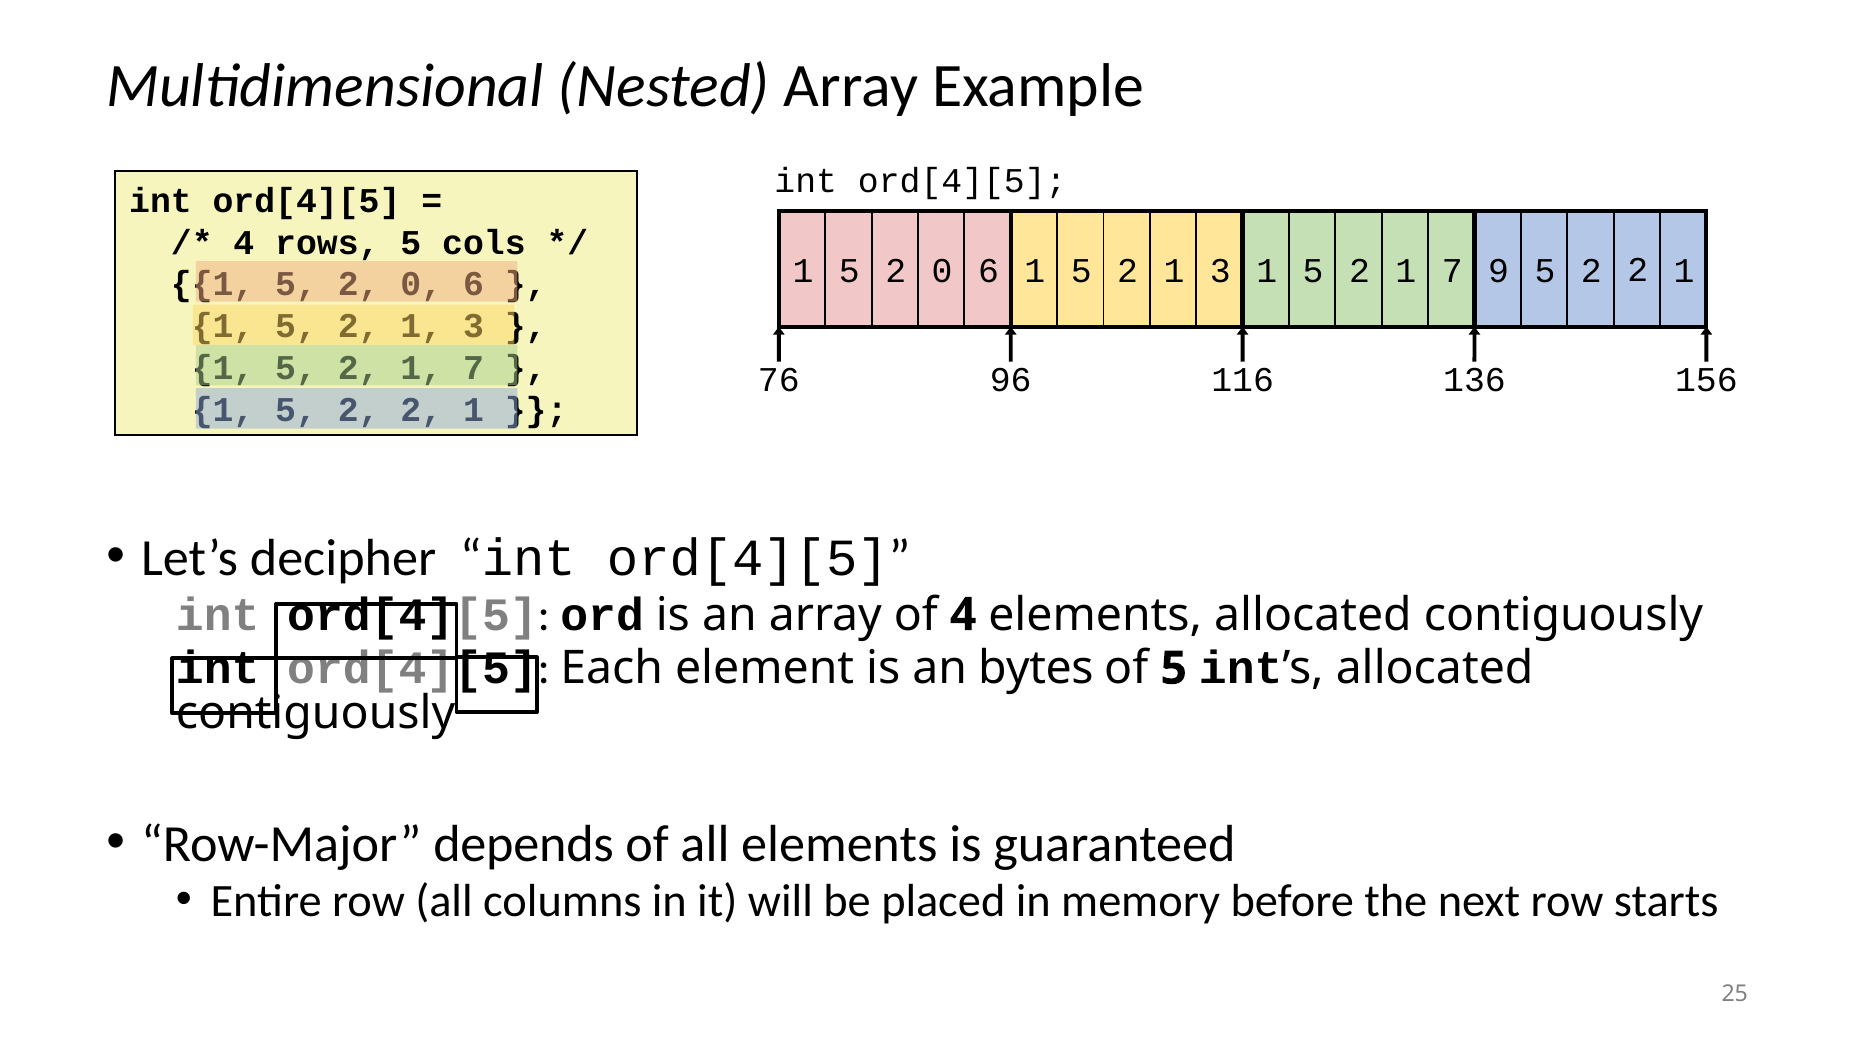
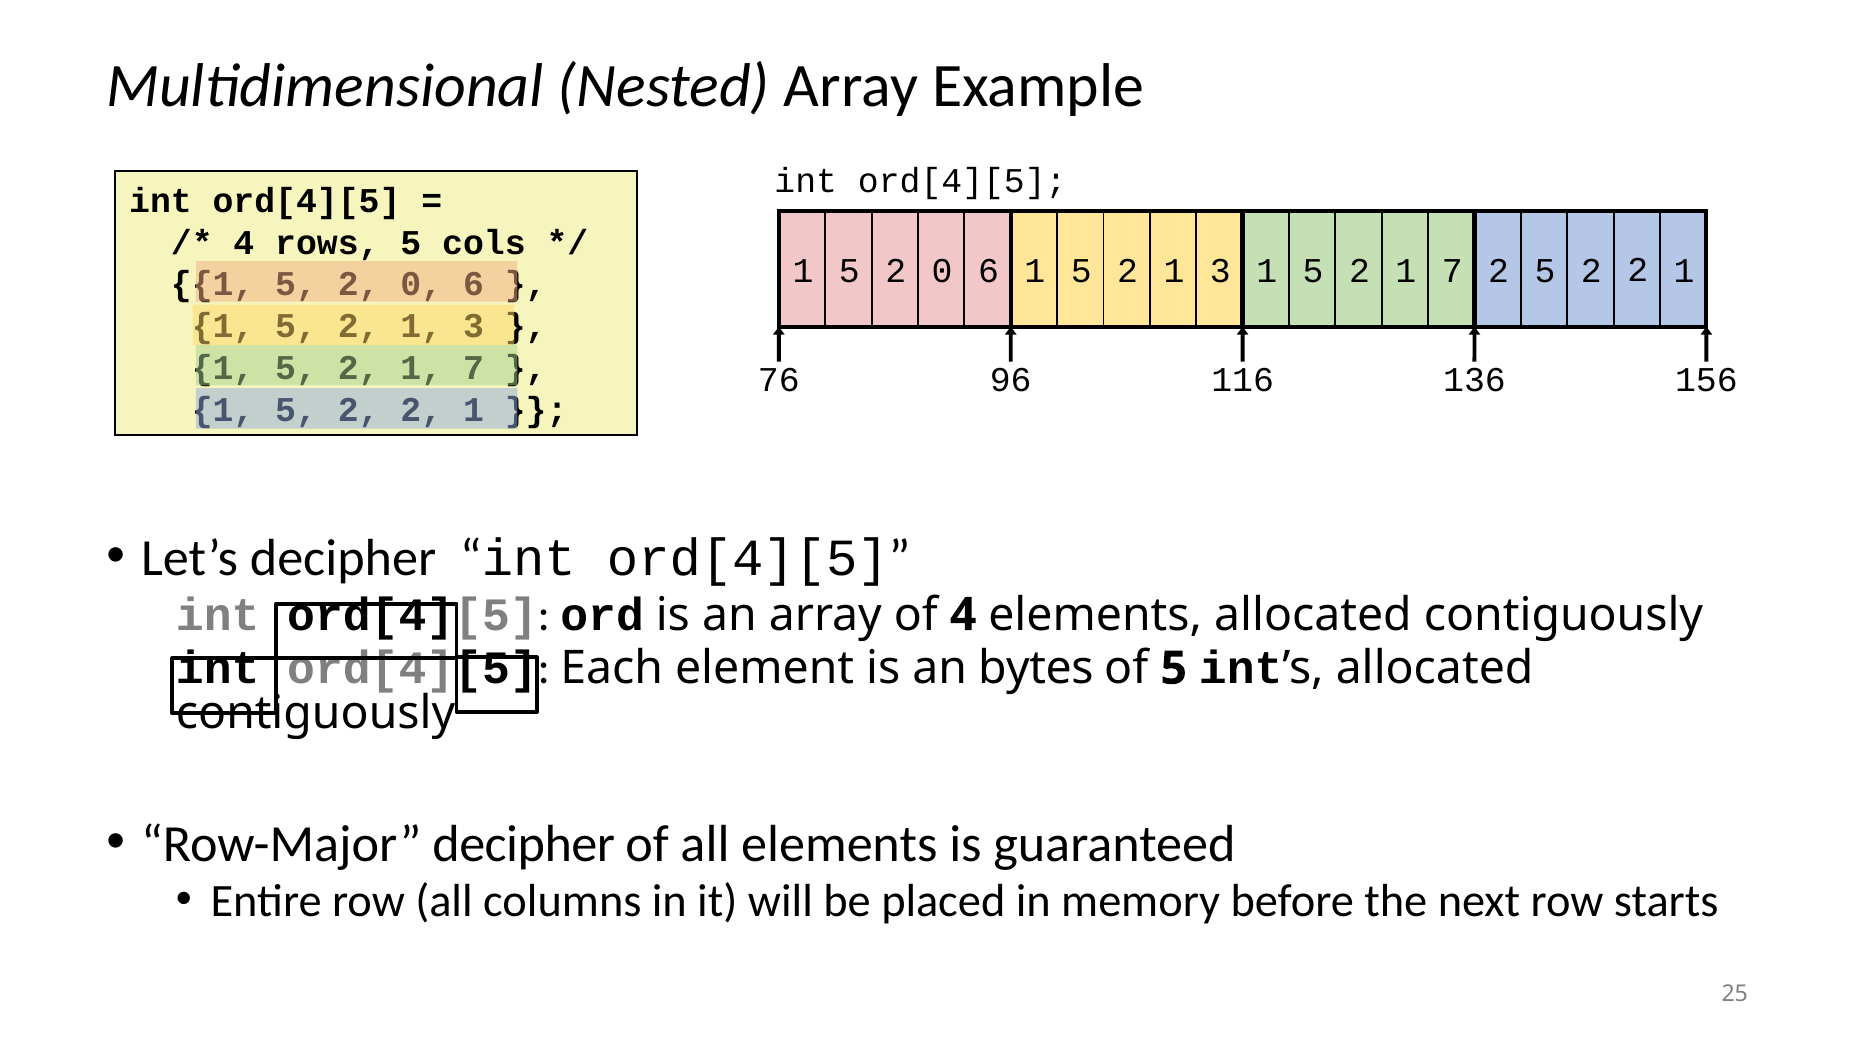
7 9: 9 -> 2
Row-Major depends: depends -> decipher
